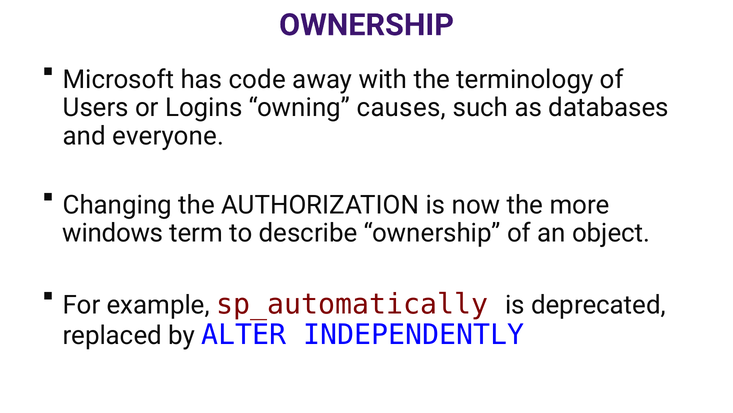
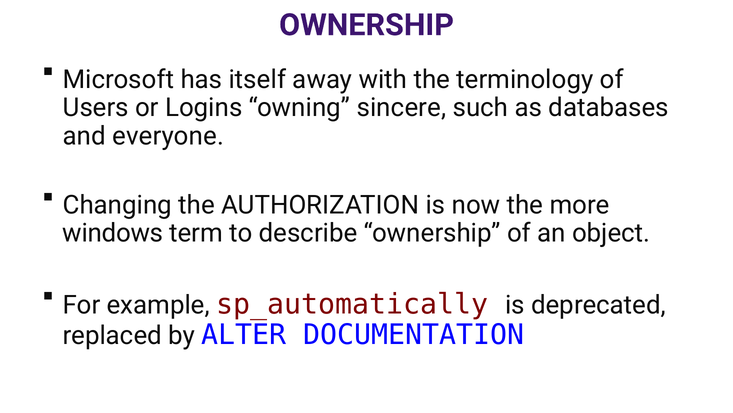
code: code -> itself
causes: causes -> sincere
INDEPENDENTLY: INDEPENDENTLY -> DOCUMENTATION
